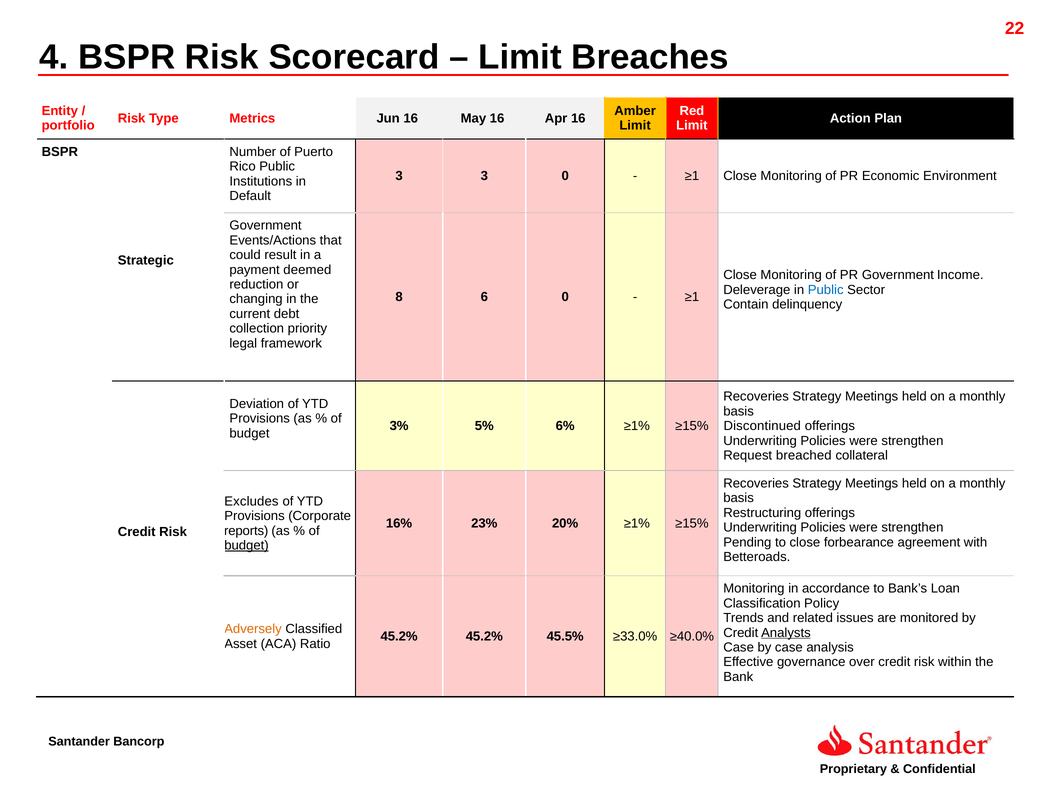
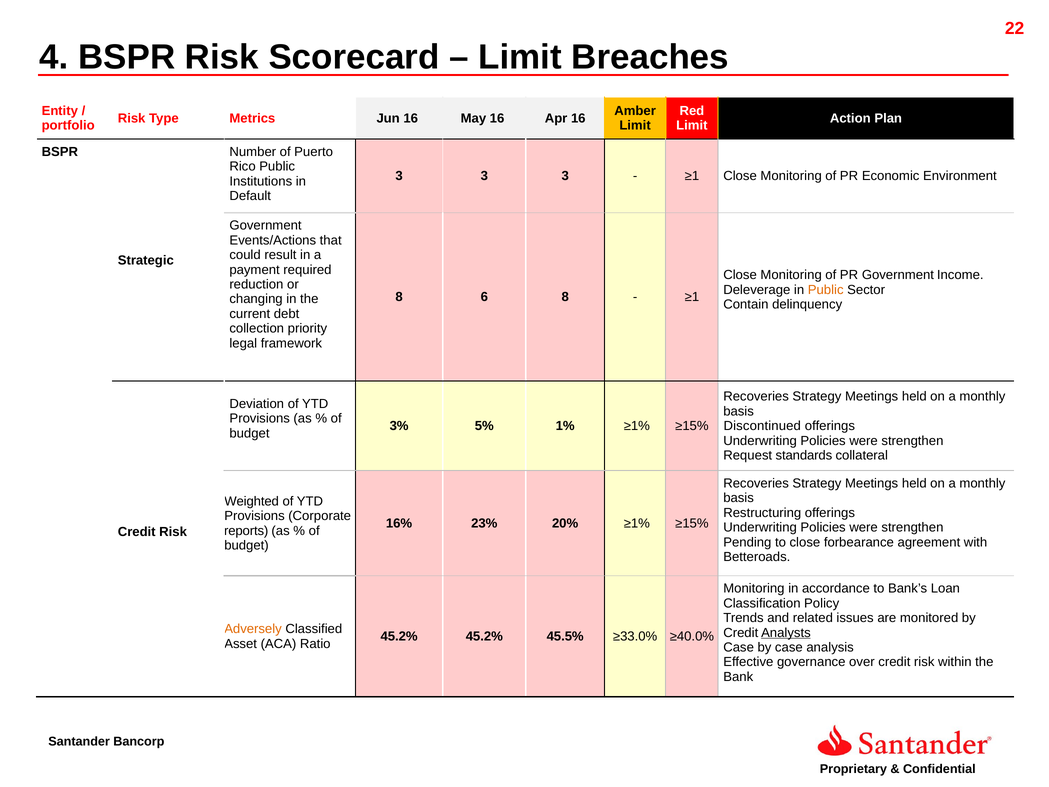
3 3 0: 0 -> 3
deemed: deemed -> required
Public at (826, 290) colour: blue -> orange
6 0: 0 -> 8
6%: 6% -> 1%
breached: breached -> standards
Excludes: Excludes -> Weighted
budget at (246, 545) underline: present -> none
